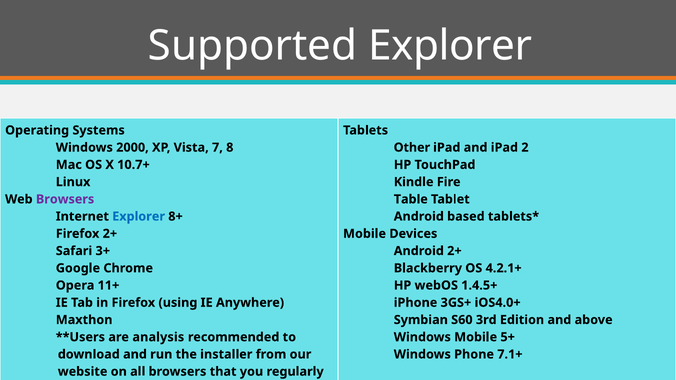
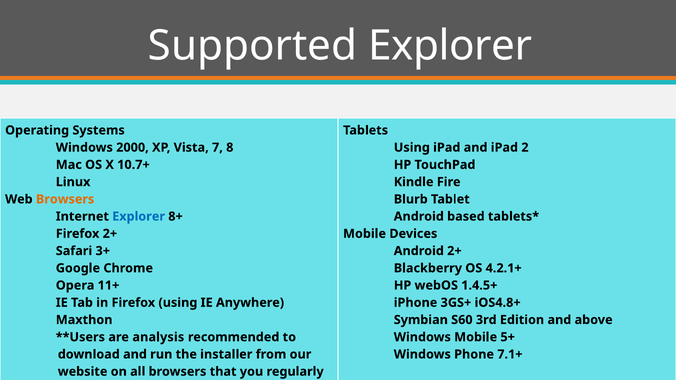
Other at (412, 148): Other -> Using
Browsers at (65, 199) colour: purple -> orange
Table: Table -> Blurb
iOS4.0+: iOS4.0+ -> iOS4.8+
